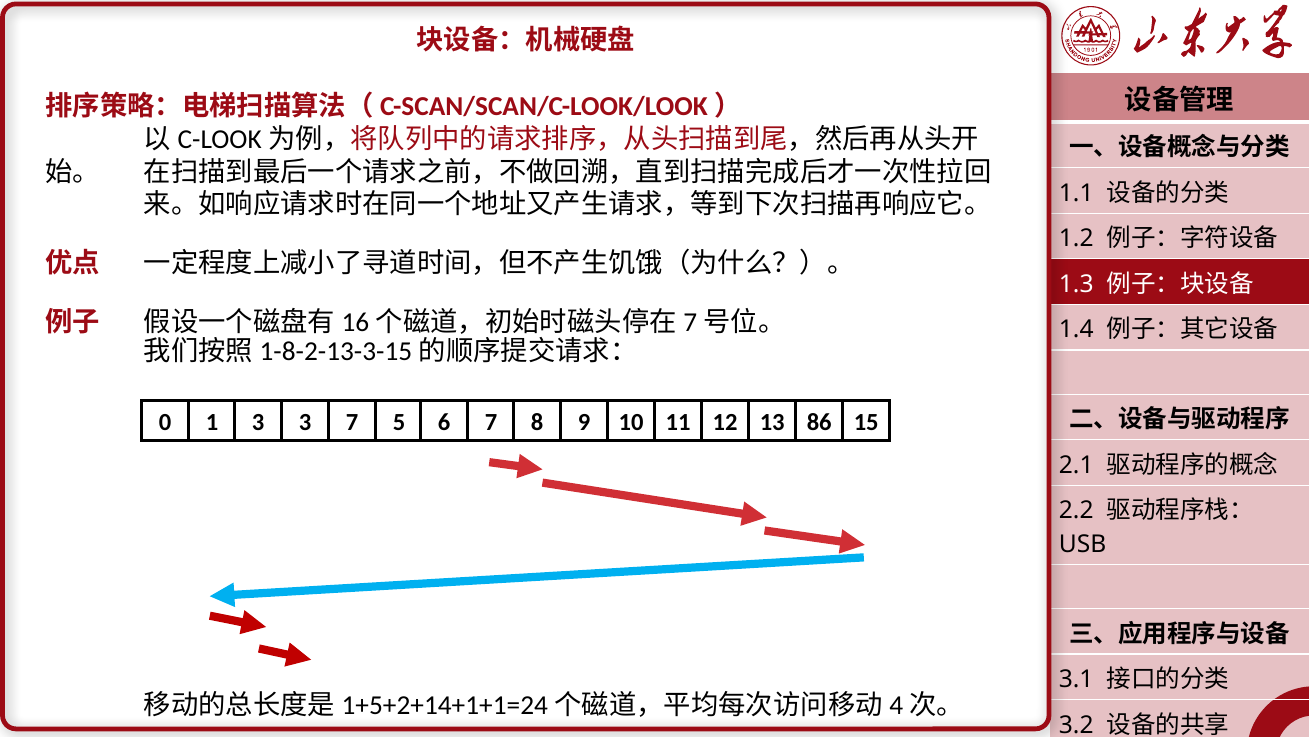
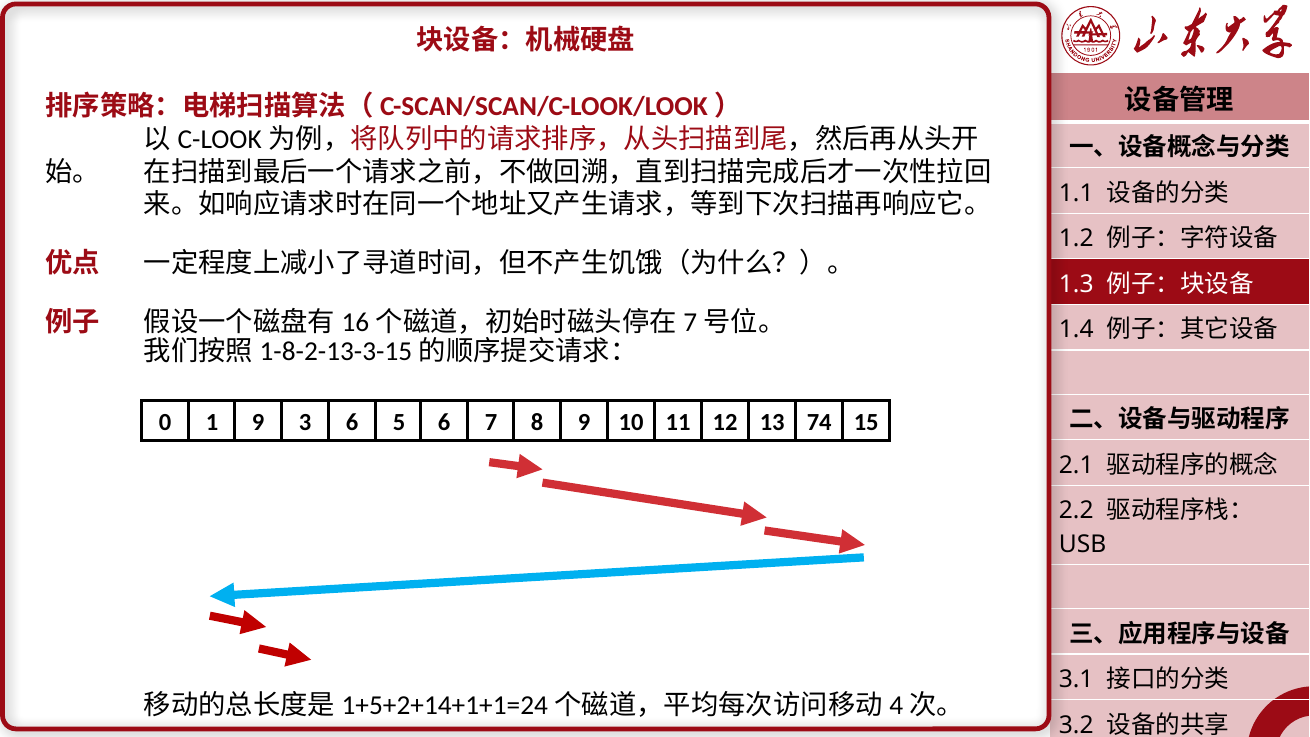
1 3: 3 -> 9
3 7: 7 -> 6
86: 86 -> 74
